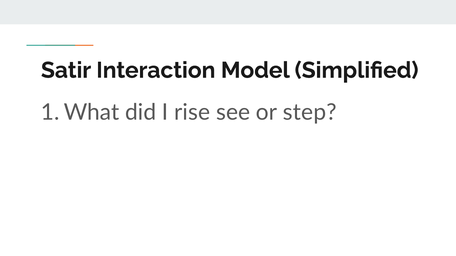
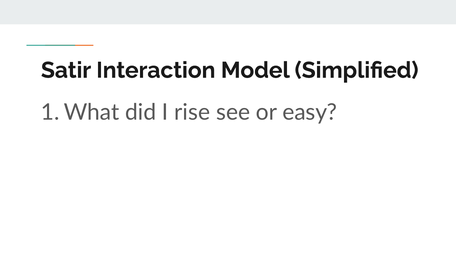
step: step -> easy
